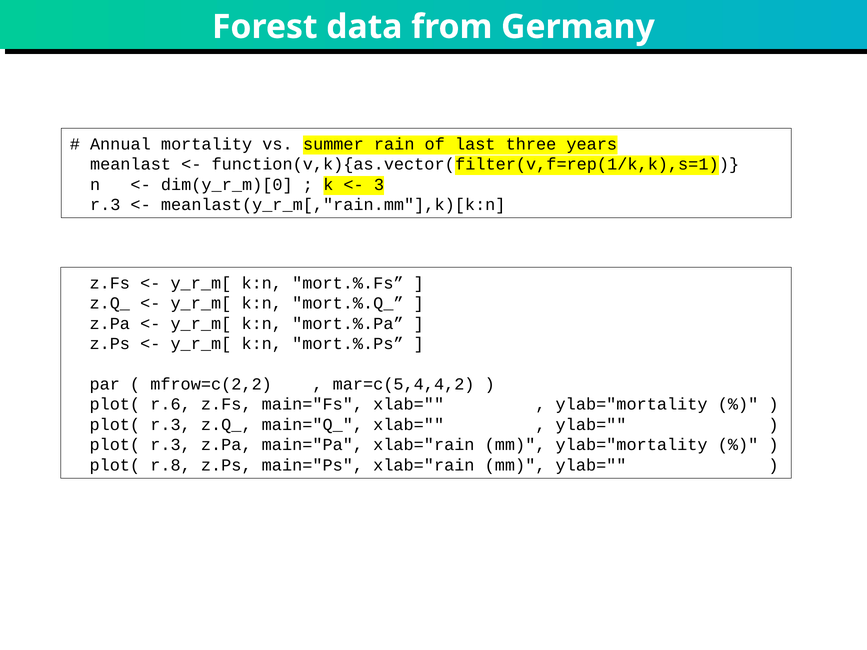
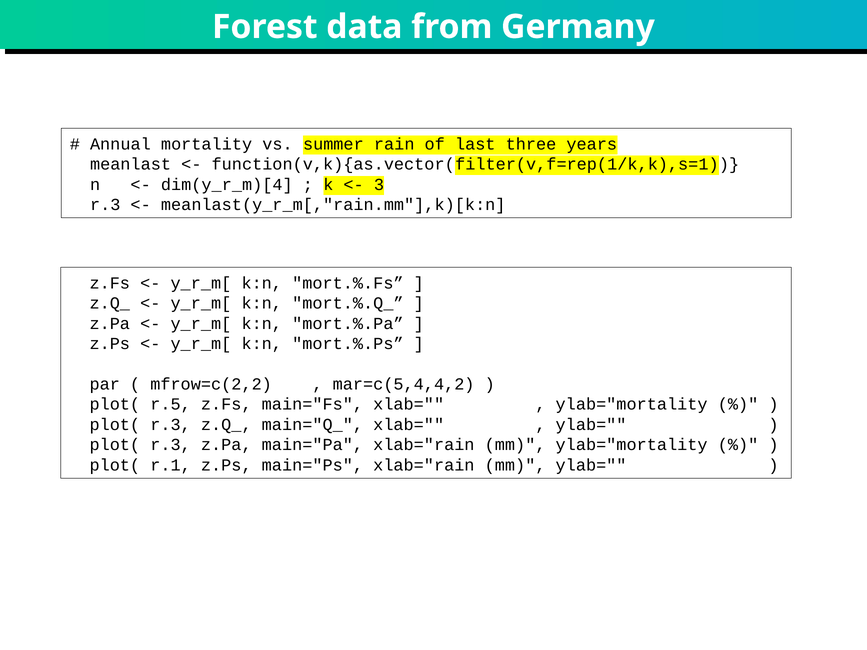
dim(y_r_m)[0: dim(y_r_m)[0 -> dim(y_r_m)[4
r.6: r.6 -> r.5
r.8: r.8 -> r.1
